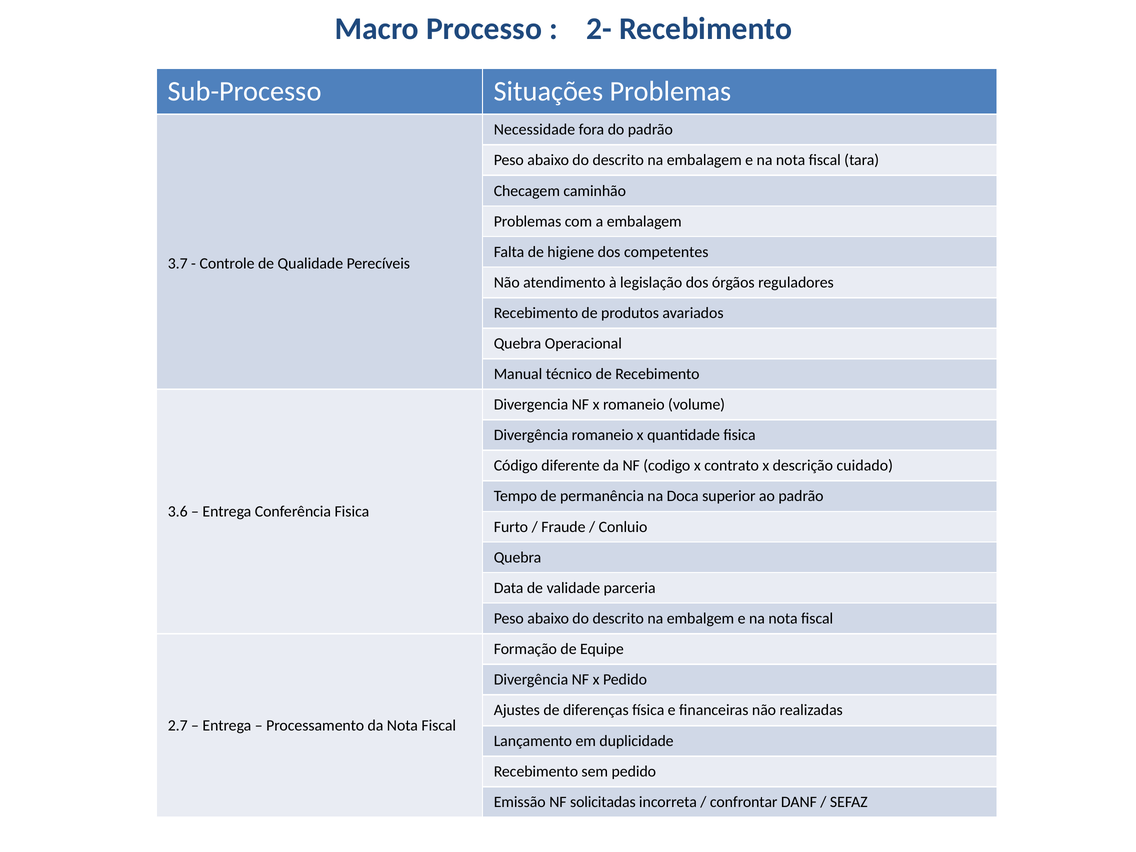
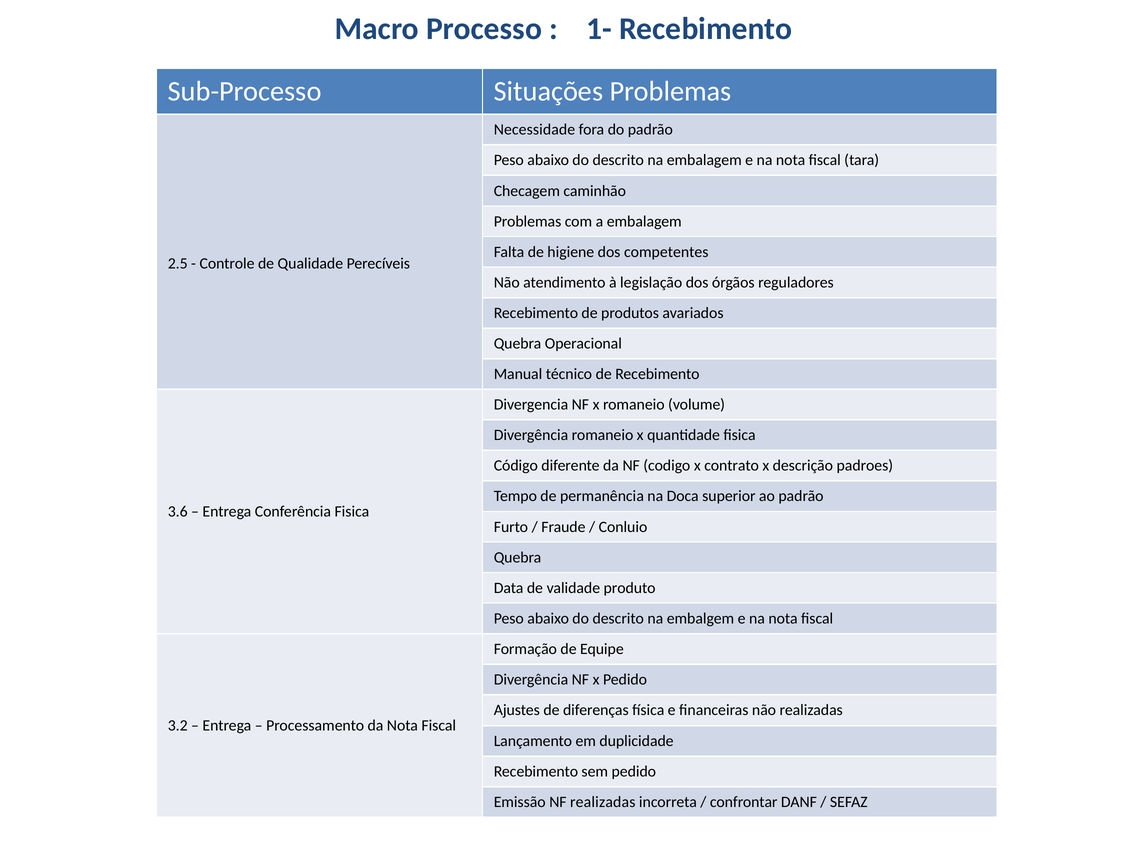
2-: 2- -> 1-
3.7: 3.7 -> 2.5
cuidado: cuidado -> padroes
parceria: parceria -> produto
2.7: 2.7 -> 3.2
NF solicitadas: solicitadas -> realizadas
